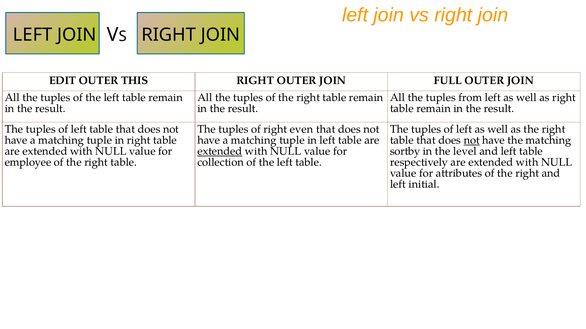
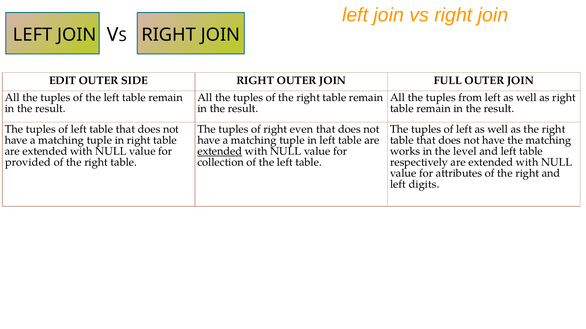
THIS: THIS -> SIDE
not at (472, 140) underline: present -> none
sortby: sortby -> works
employee: employee -> provided
initial: initial -> digits
